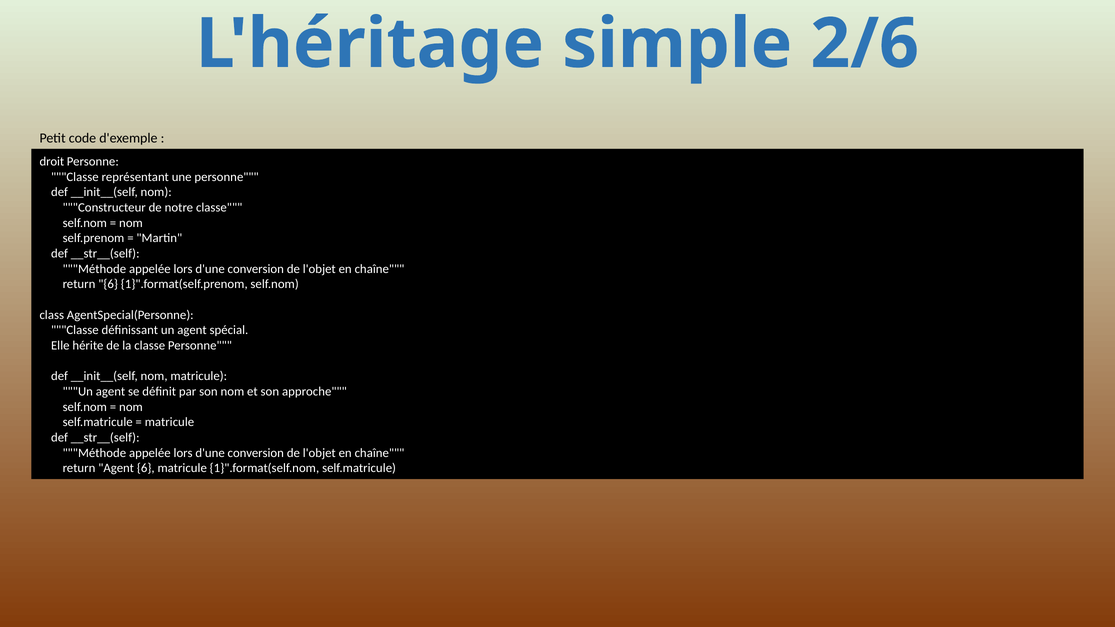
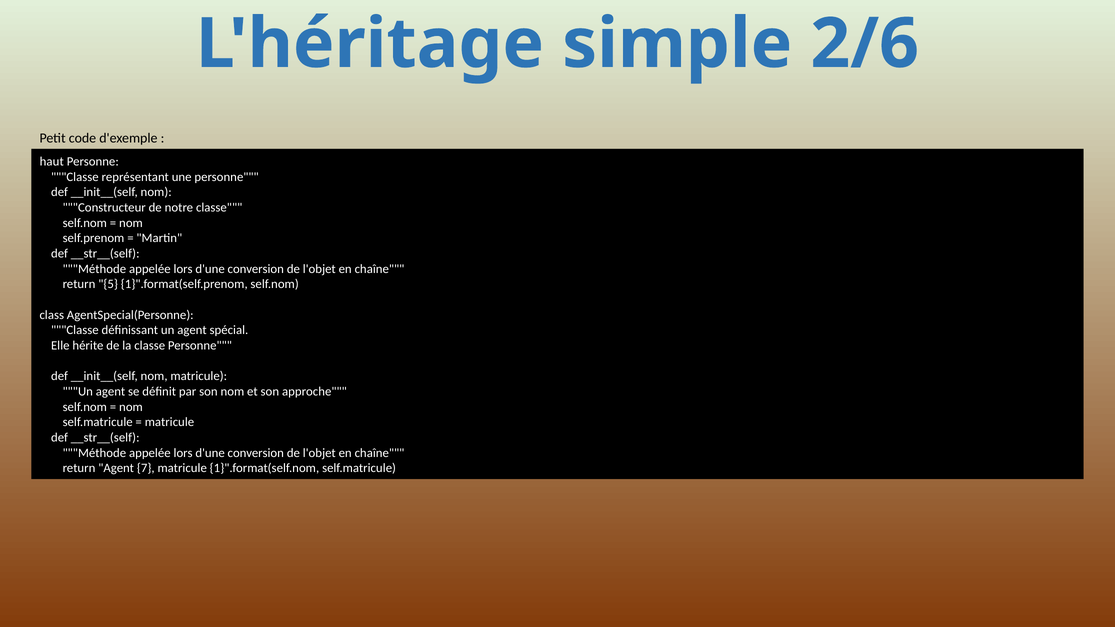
droit: droit -> haut
return 6: 6 -> 5
Agent 6: 6 -> 7
